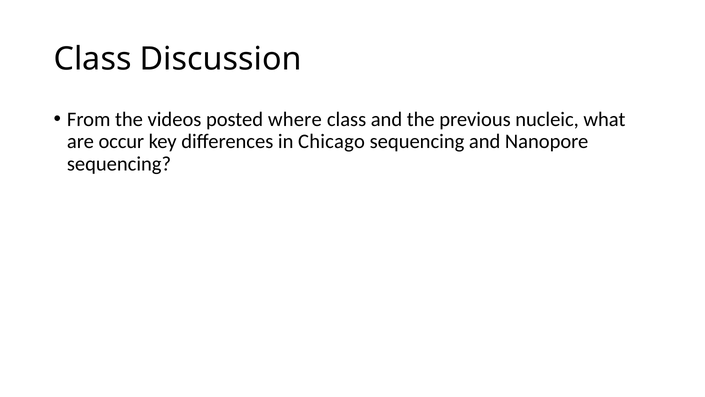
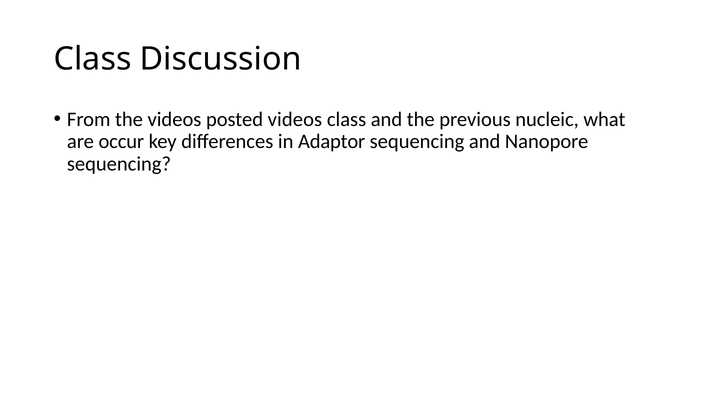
posted where: where -> videos
Chicago: Chicago -> Adaptor
